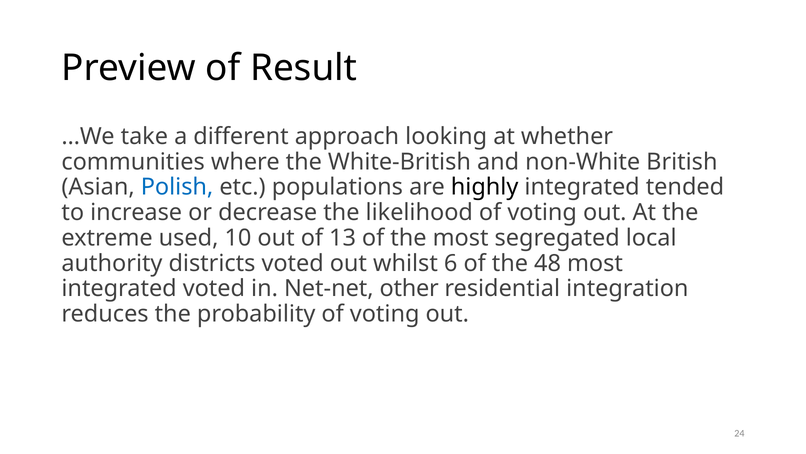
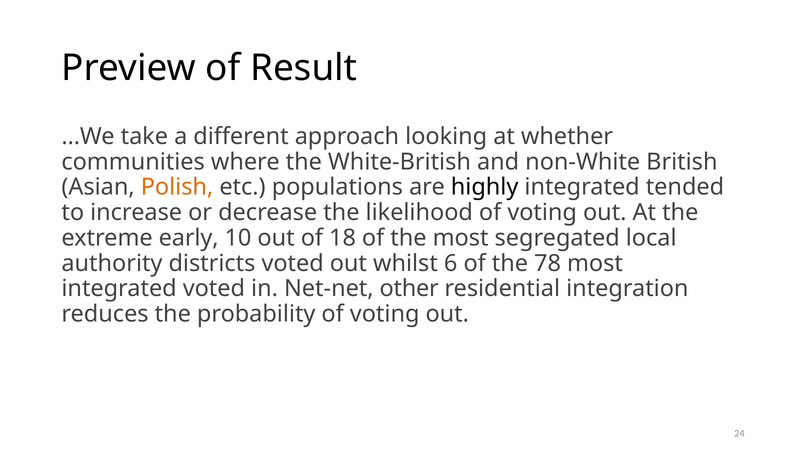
Polish colour: blue -> orange
used: used -> early
13: 13 -> 18
48: 48 -> 78
